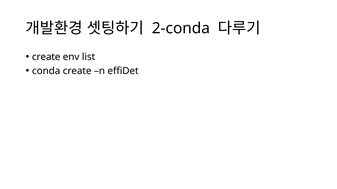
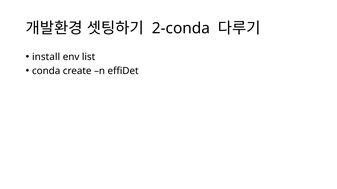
create at (46, 57): create -> install
